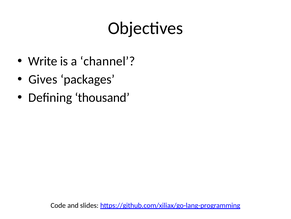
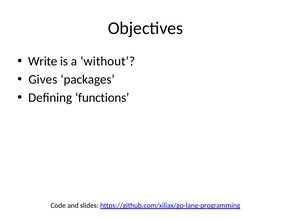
channel: channel -> without
thousand: thousand -> functions
